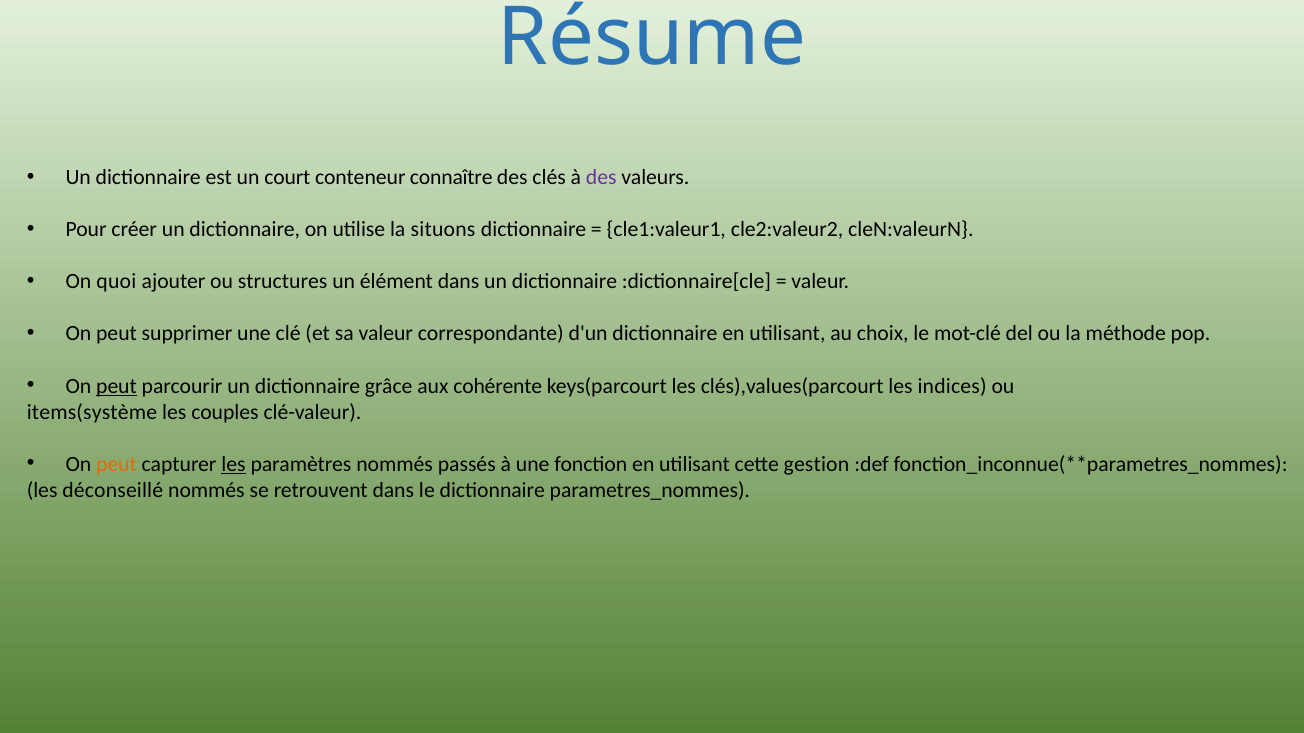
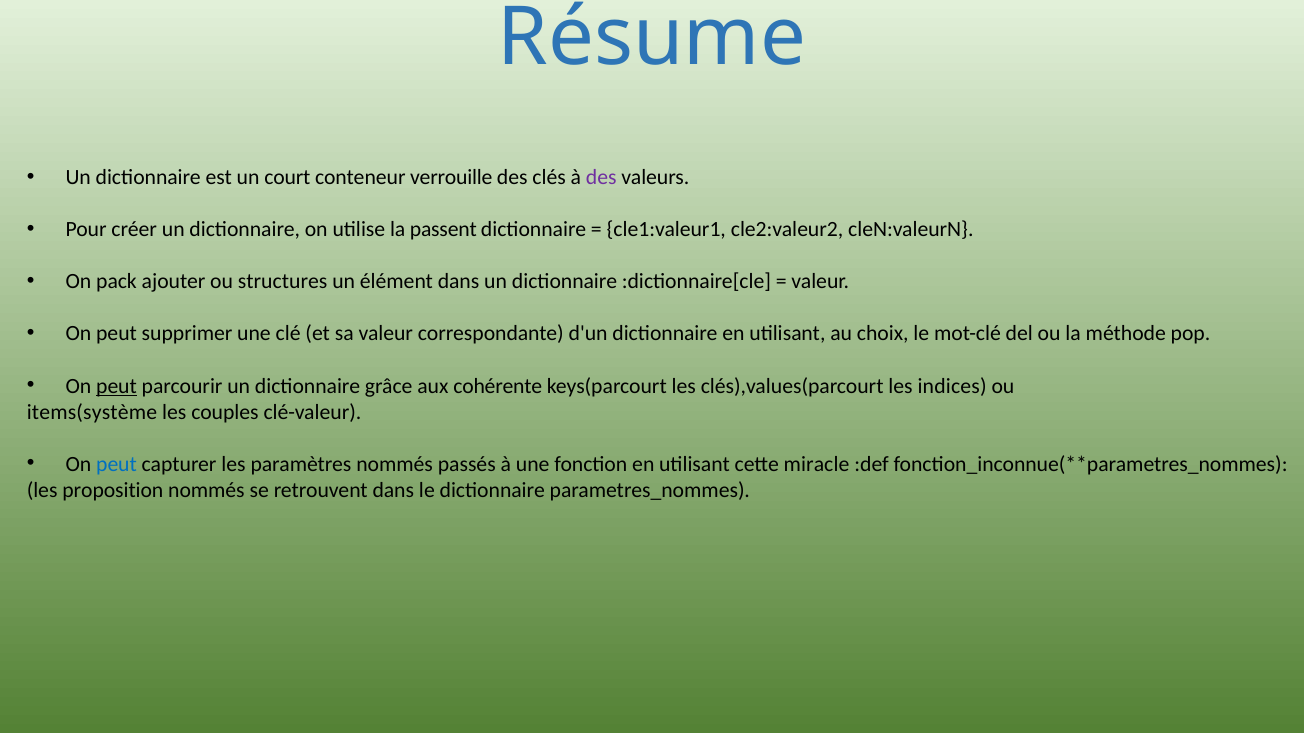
connaître: connaître -> verrouille
situons: situons -> passent
quoi: quoi -> pack
peut at (117, 464) colour: orange -> blue
les at (234, 464) underline: present -> none
gestion: gestion -> miracle
déconseillé: déconseillé -> proposition
